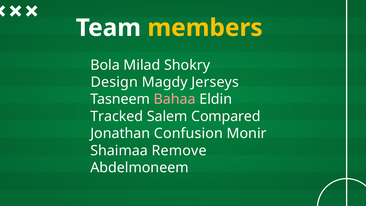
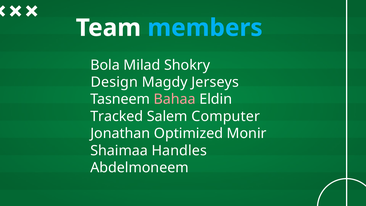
members colour: yellow -> light blue
Compared: Compared -> Computer
Confusion: Confusion -> Optimized
Remove: Remove -> Handles
